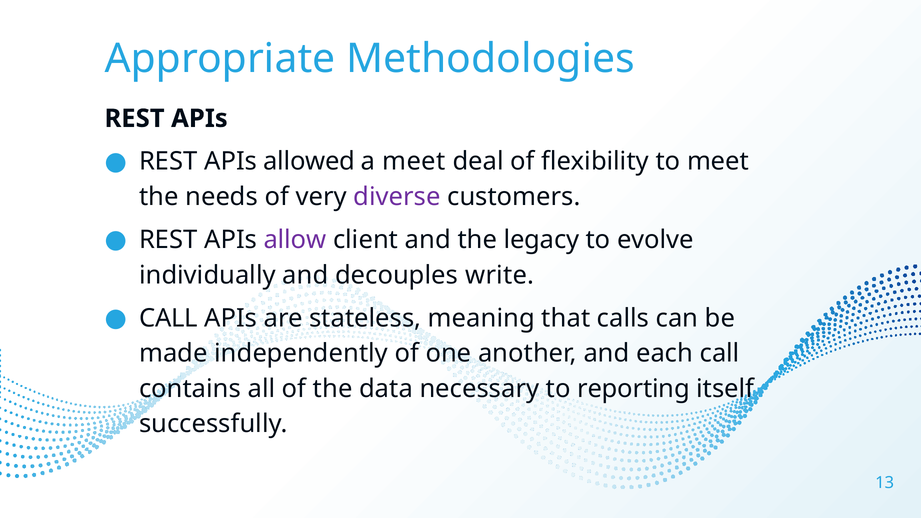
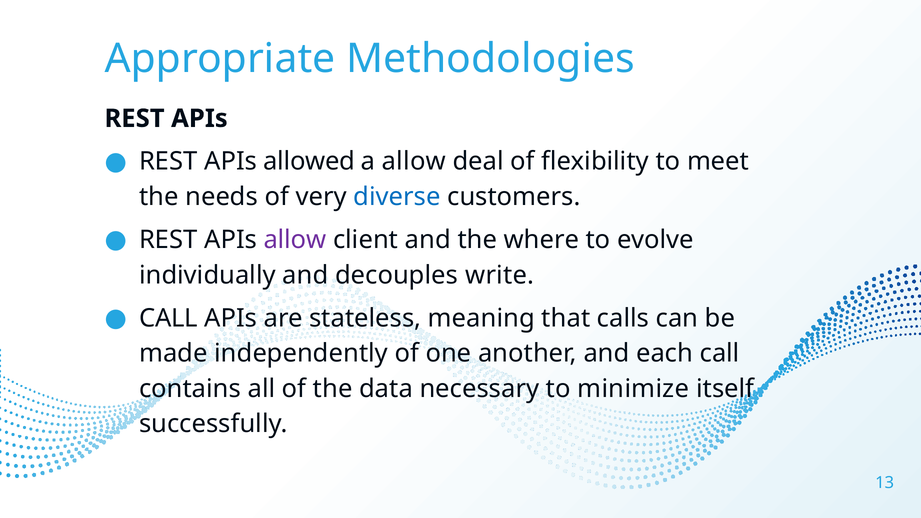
a meet: meet -> allow
diverse colour: purple -> blue
legacy: legacy -> where
reporting: reporting -> minimize
